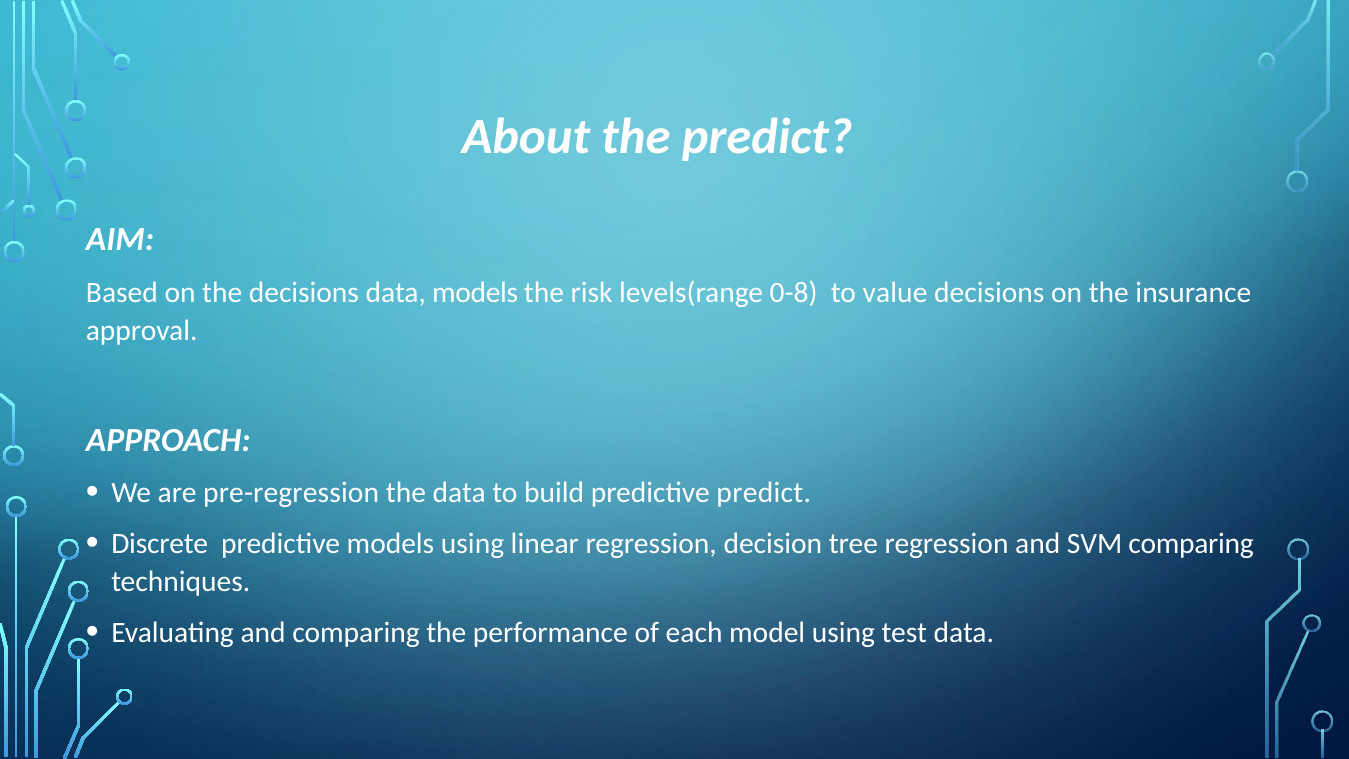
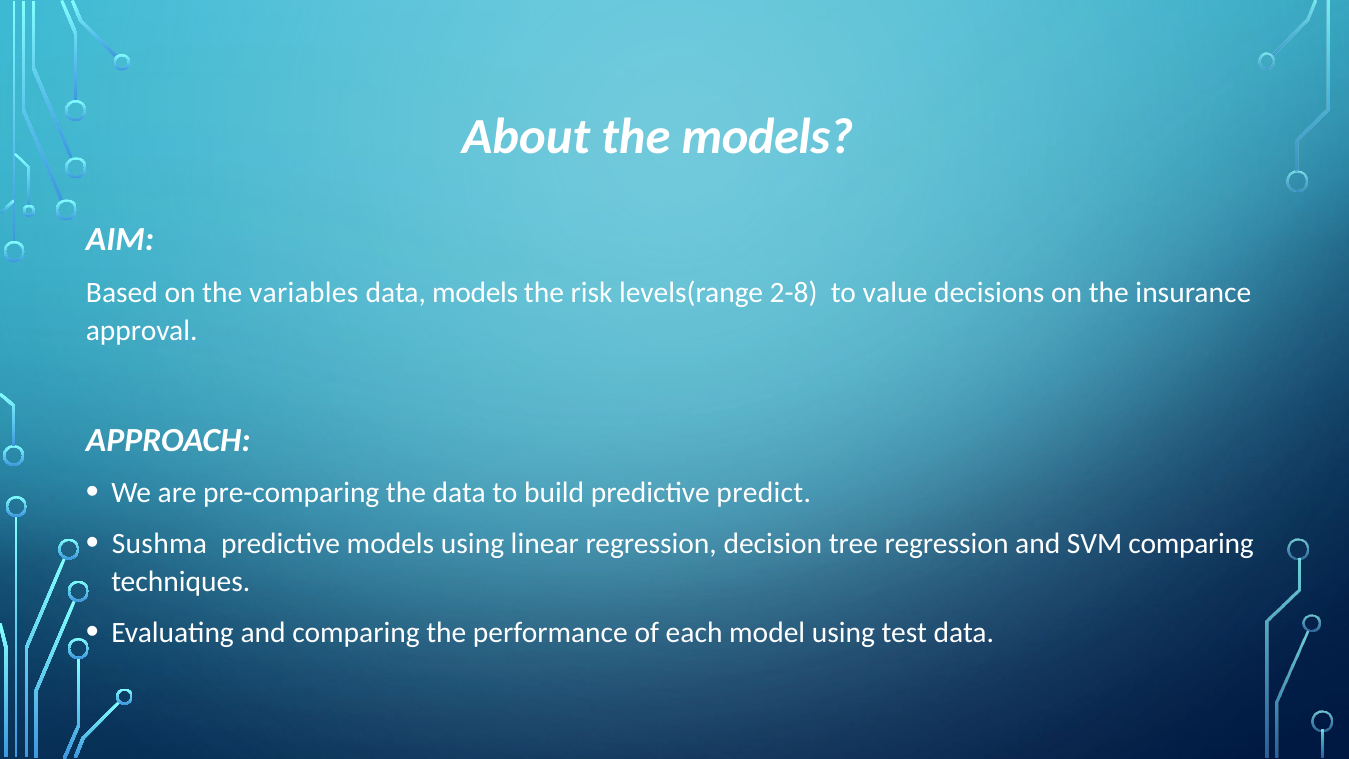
the predict: predict -> models
the decisions: decisions -> variables
0-8: 0-8 -> 2-8
pre-regression: pre-regression -> pre-comparing
Discrete: Discrete -> Sushma
